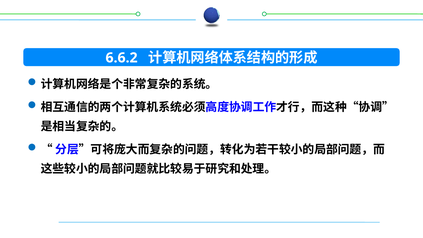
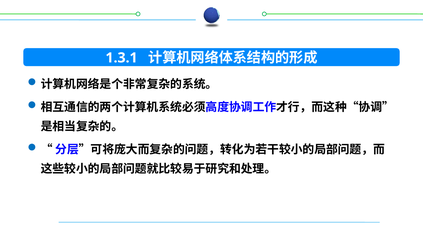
6.6.2: 6.6.2 -> 1.3.1
